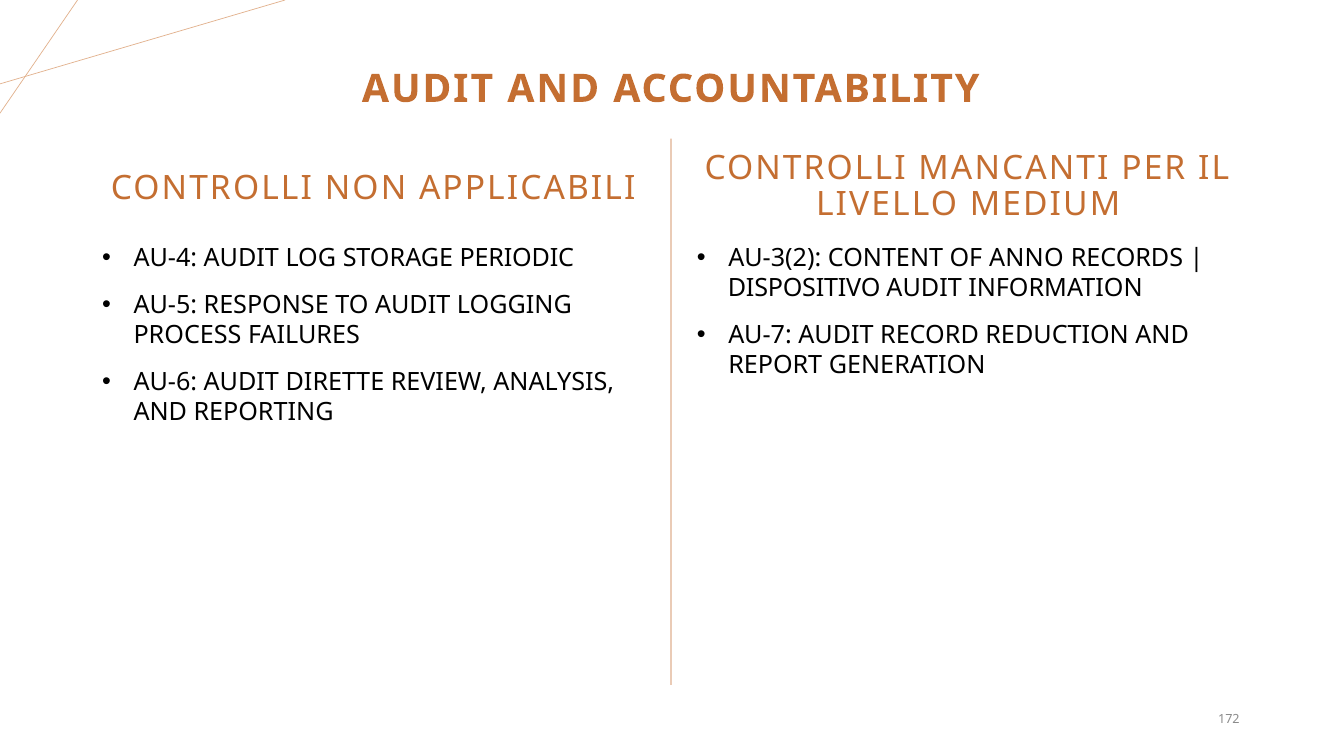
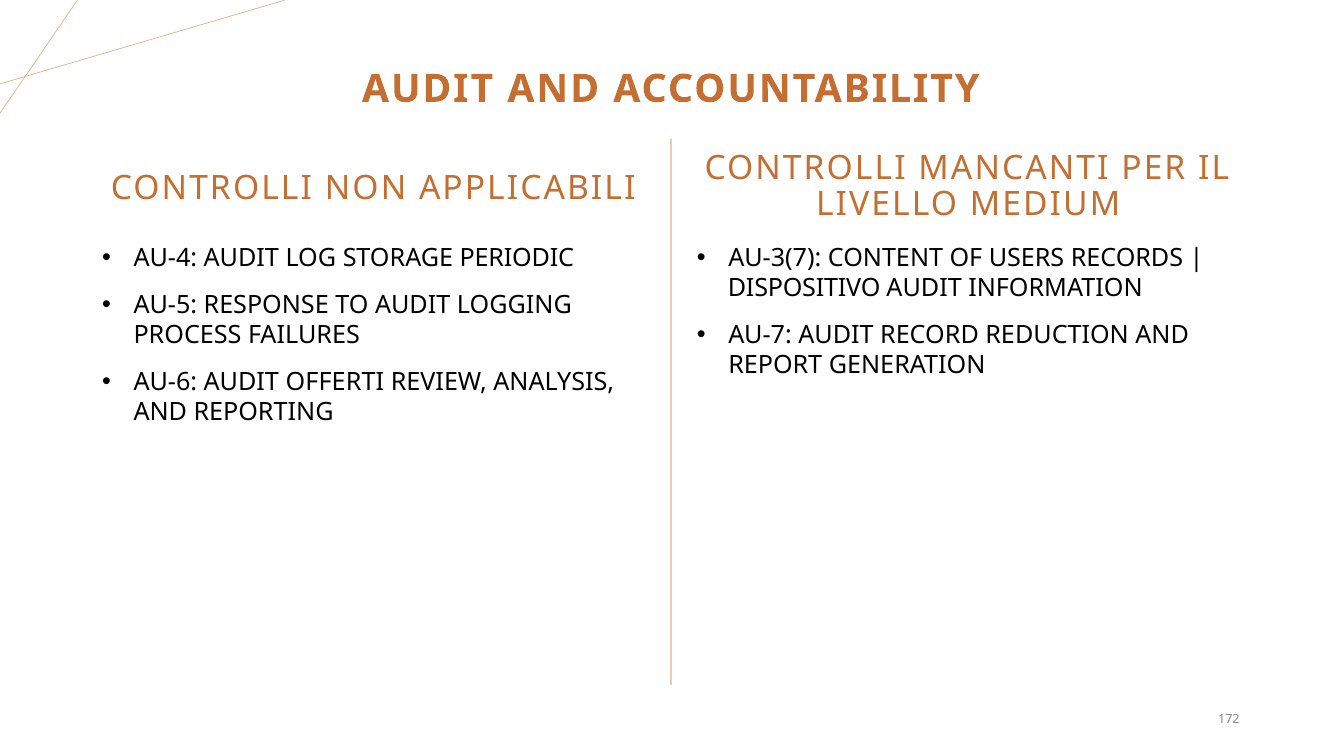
AU-3(2: AU-3(2 -> AU-3(7
ANNO: ANNO -> USERS
DIRETTE: DIRETTE -> OFFERTI
